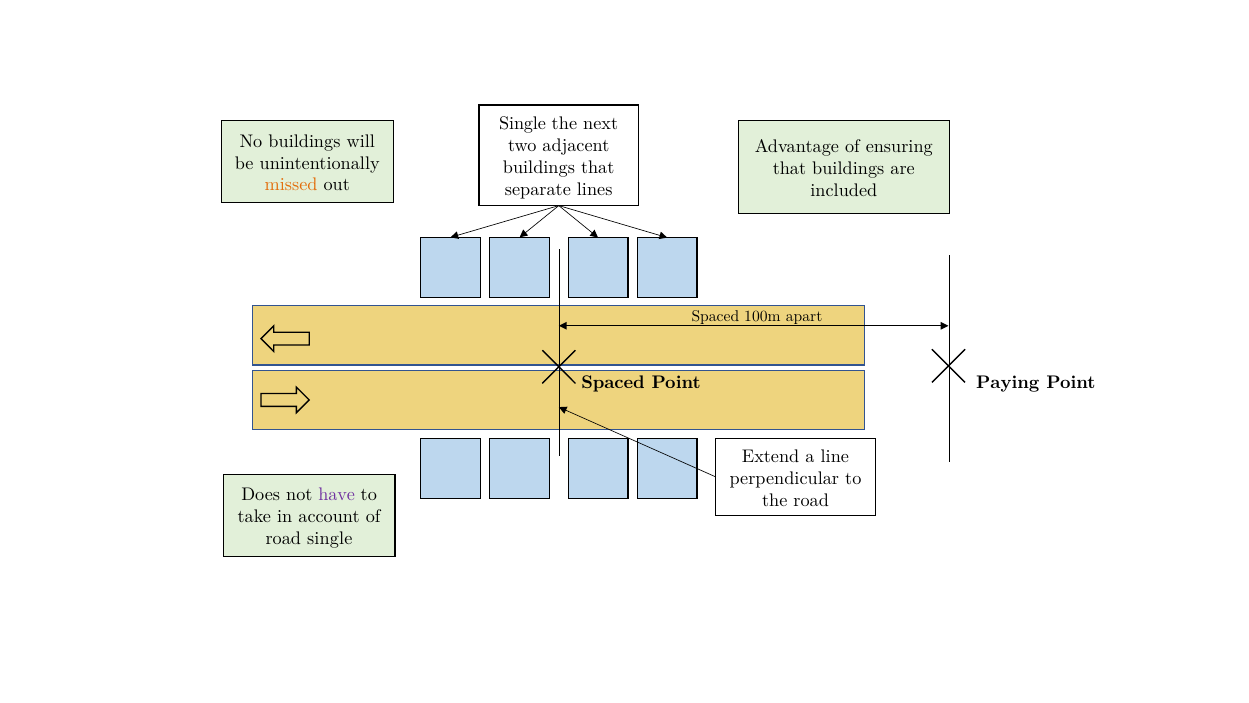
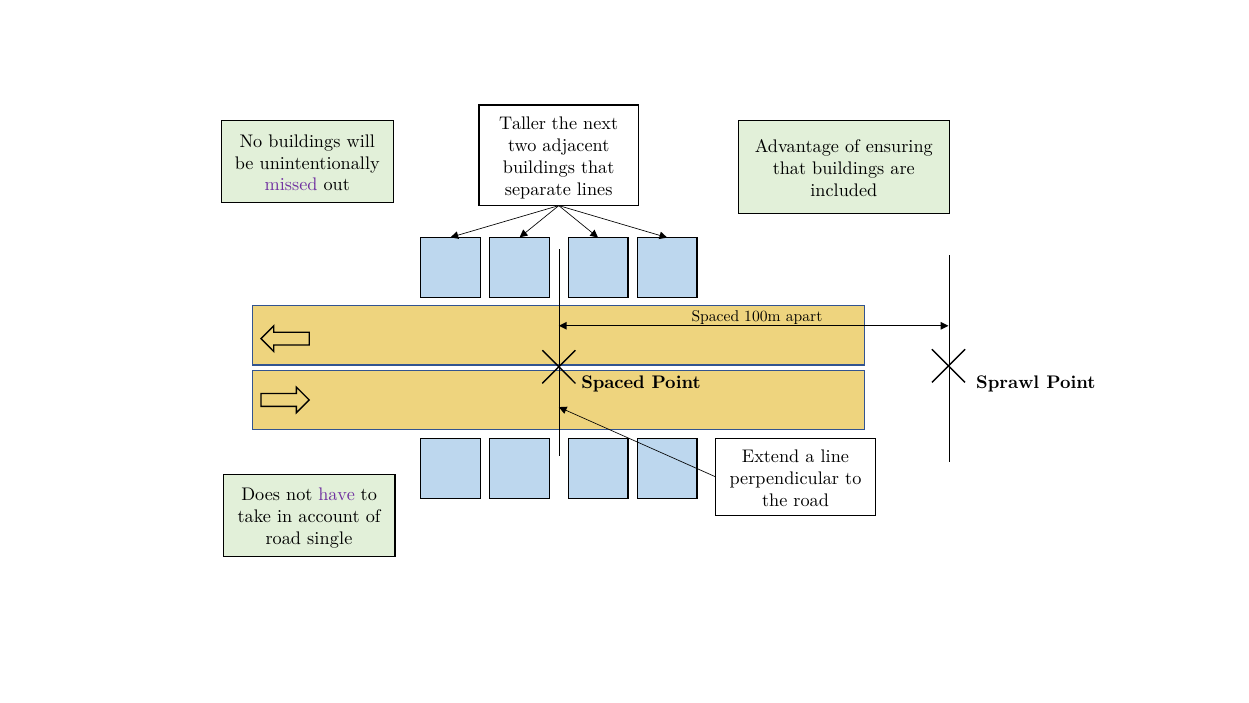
Single at (523, 124): Single -> Taller
missed colour: orange -> purple
Paying: Paying -> Sprawl
